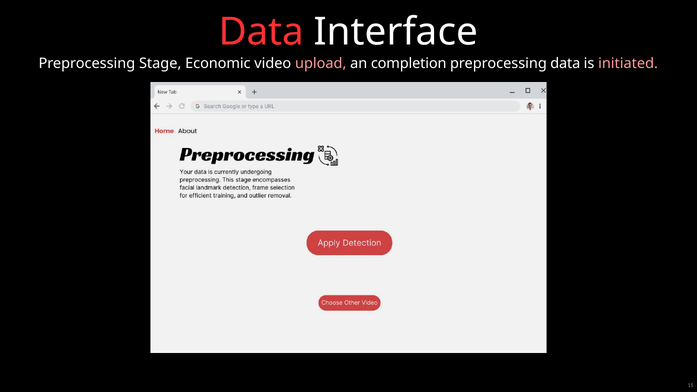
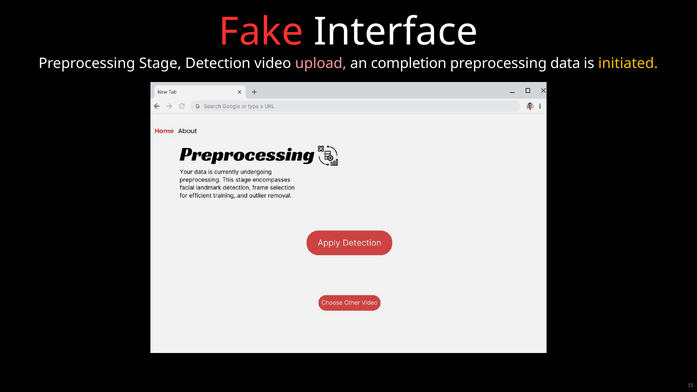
Data at (261, 32): Data -> Fake
Economic: Economic -> Detection
initiated colour: pink -> yellow
